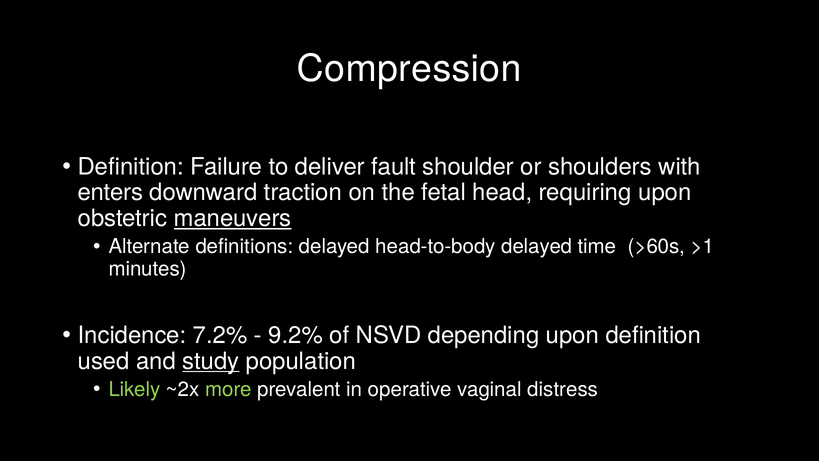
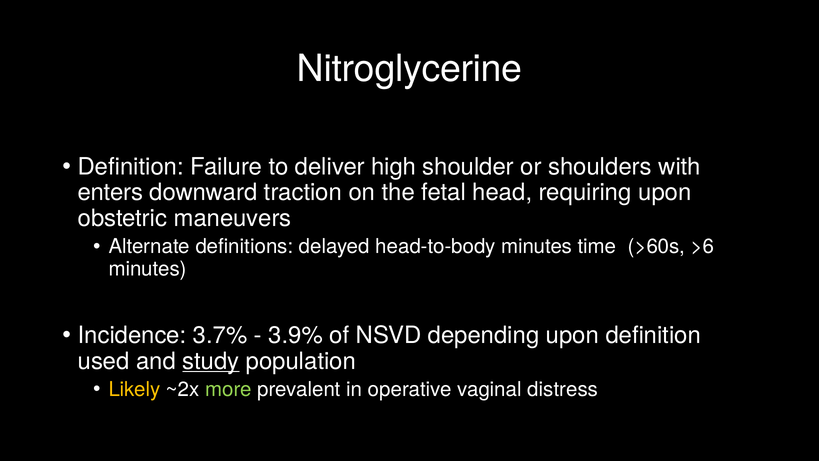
Compression: Compression -> Nitroglycerine
fault: fault -> high
maneuvers underline: present -> none
head-to-body delayed: delayed -> minutes
>1: >1 -> >6
7.2%: 7.2% -> 3.7%
9.2%: 9.2% -> 3.9%
Likely colour: light green -> yellow
